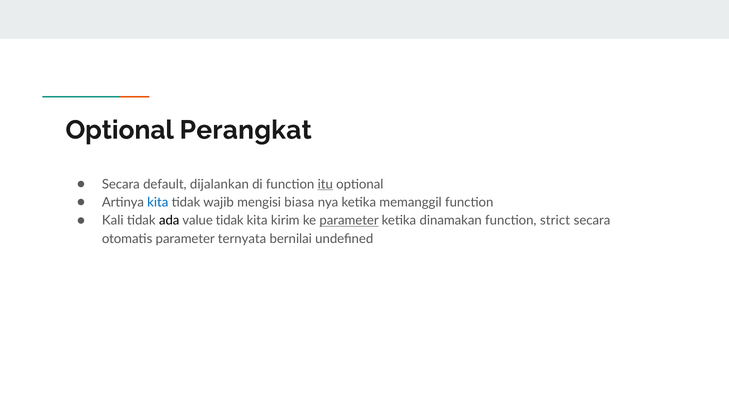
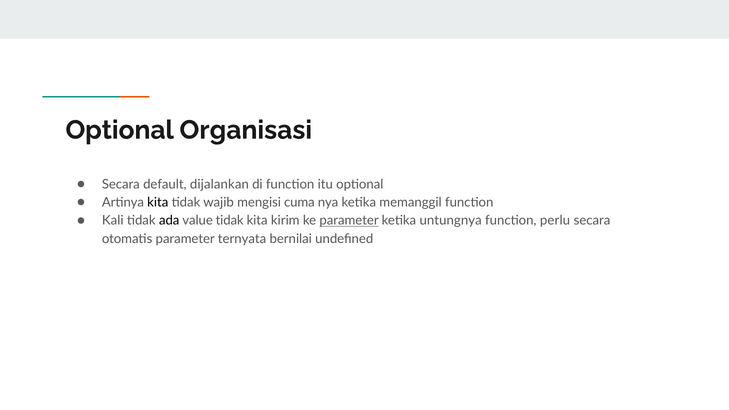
Perangkat: Perangkat -> Organisasi
itu underline: present -> none
kita at (158, 202) colour: blue -> black
biasa: biasa -> cuma
dinamakan: dinamakan -> untungnya
strict: strict -> perlu
